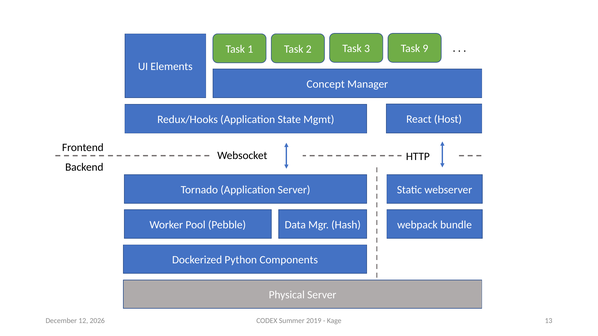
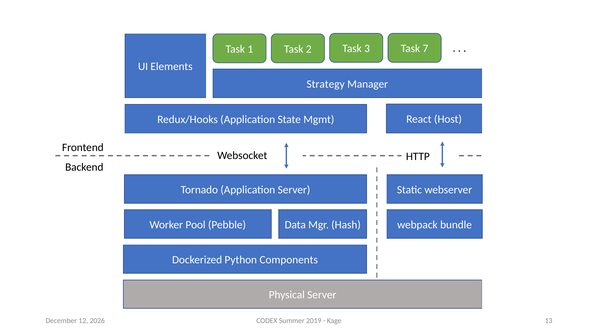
9: 9 -> 7
Concept: Concept -> Strategy
